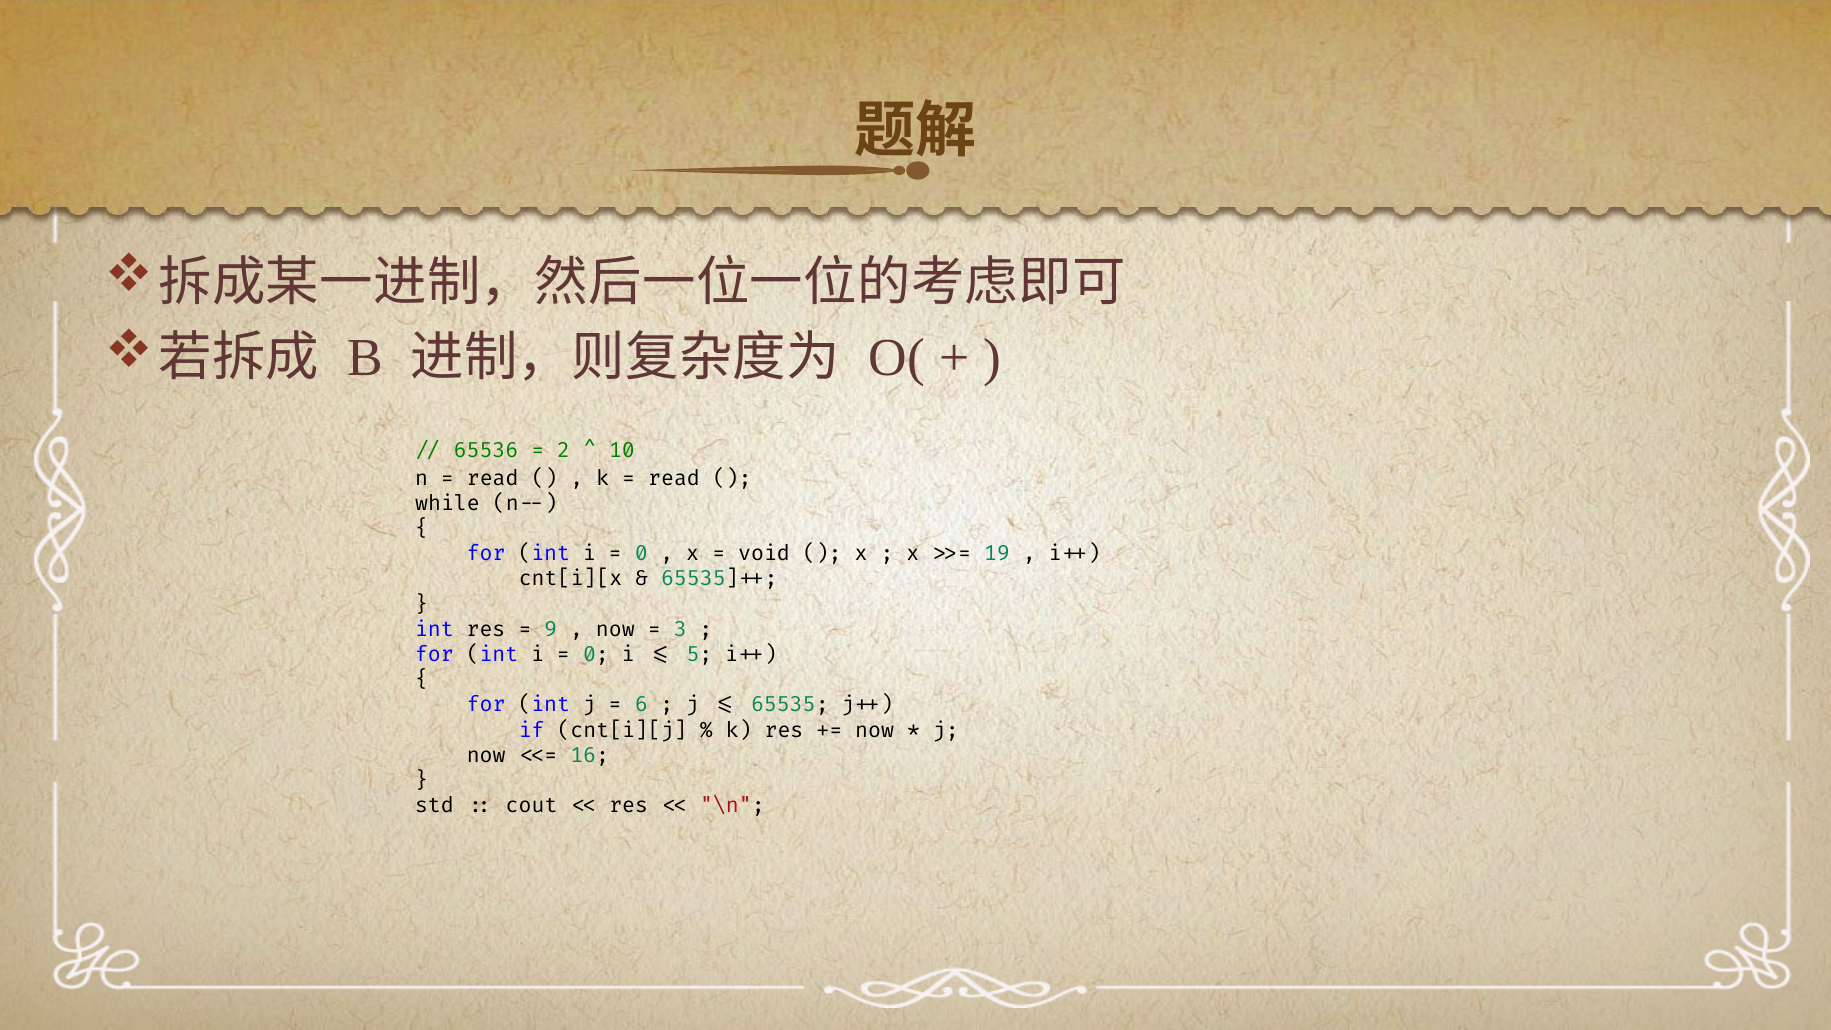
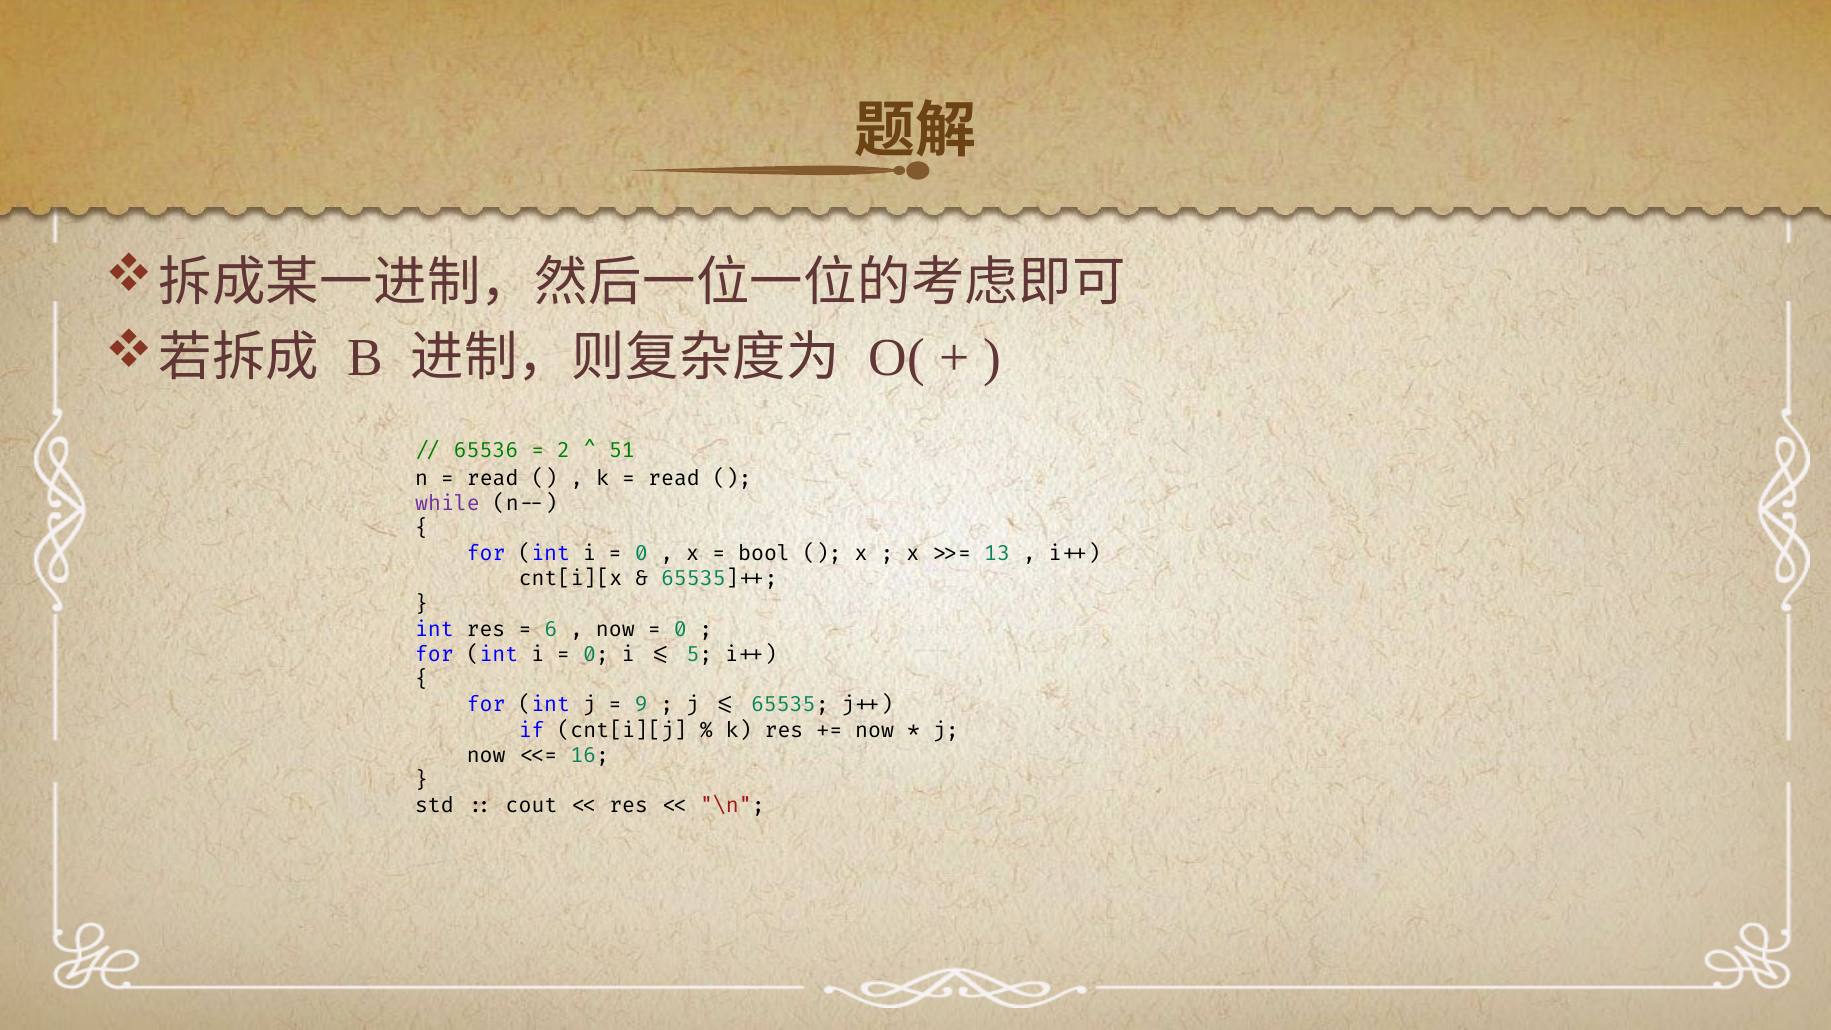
10: 10 -> 51
while colour: black -> purple
void: void -> bool
19: 19 -> 13
9: 9 -> 6
3 at (680, 629): 3 -> 0
6: 6 -> 9
